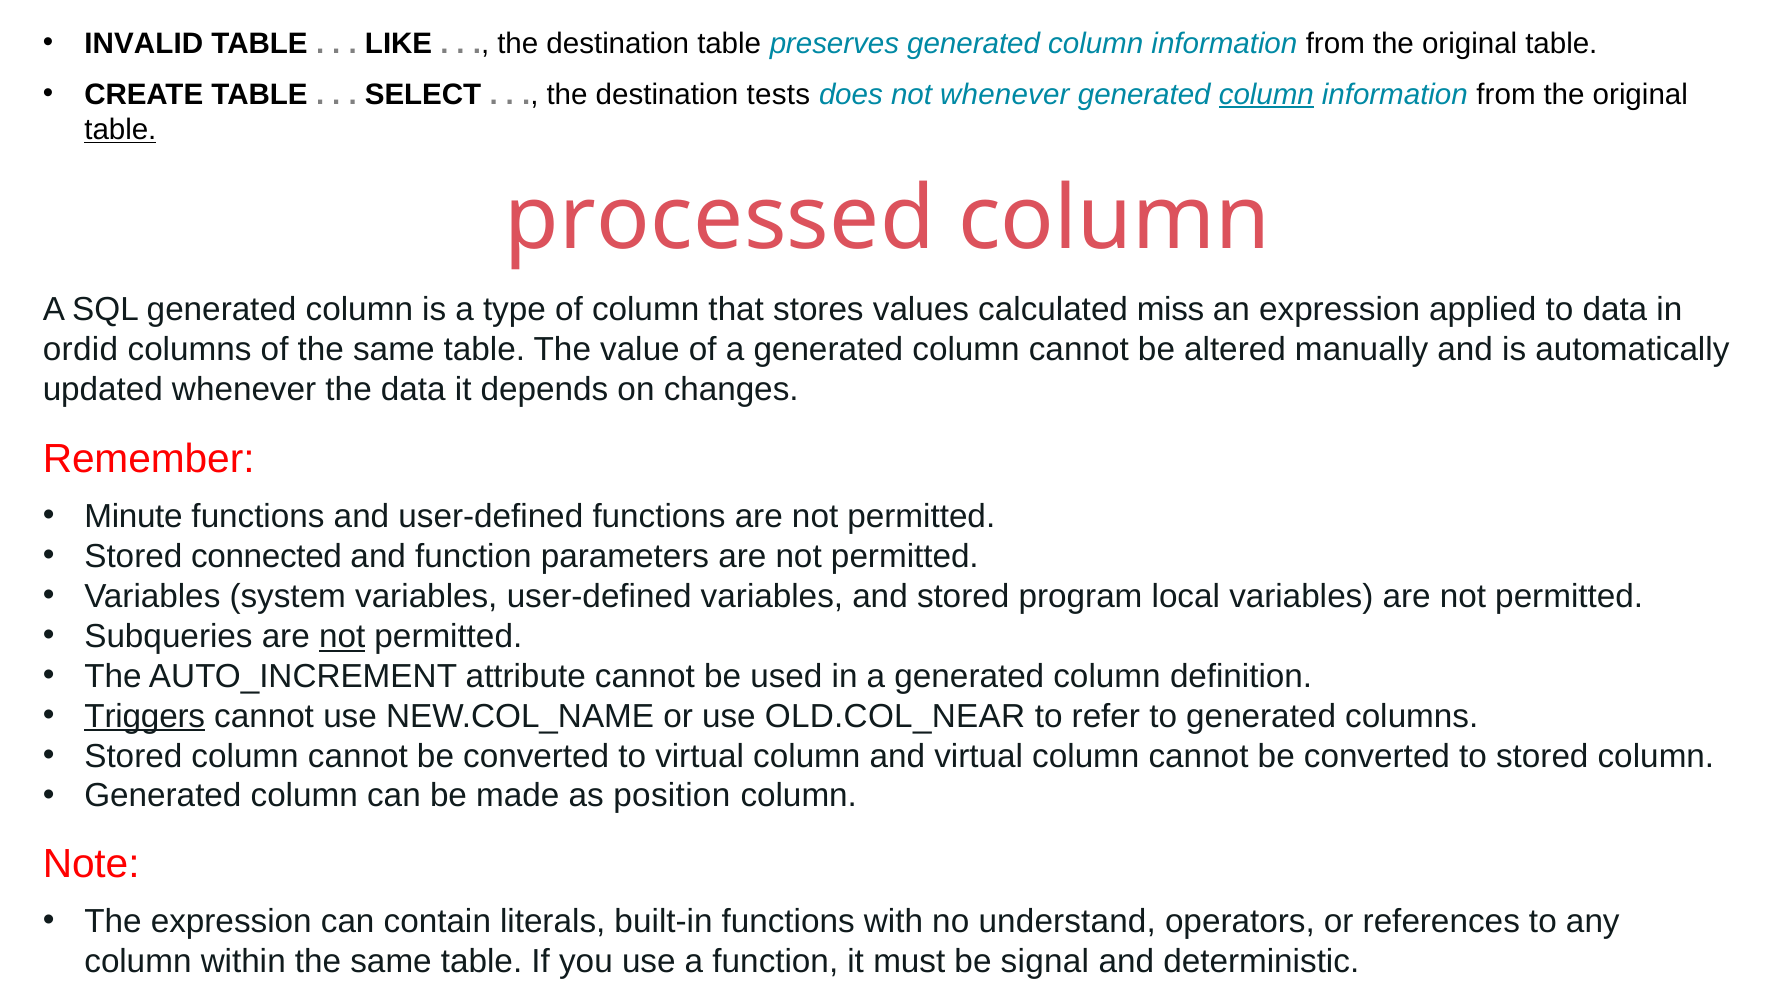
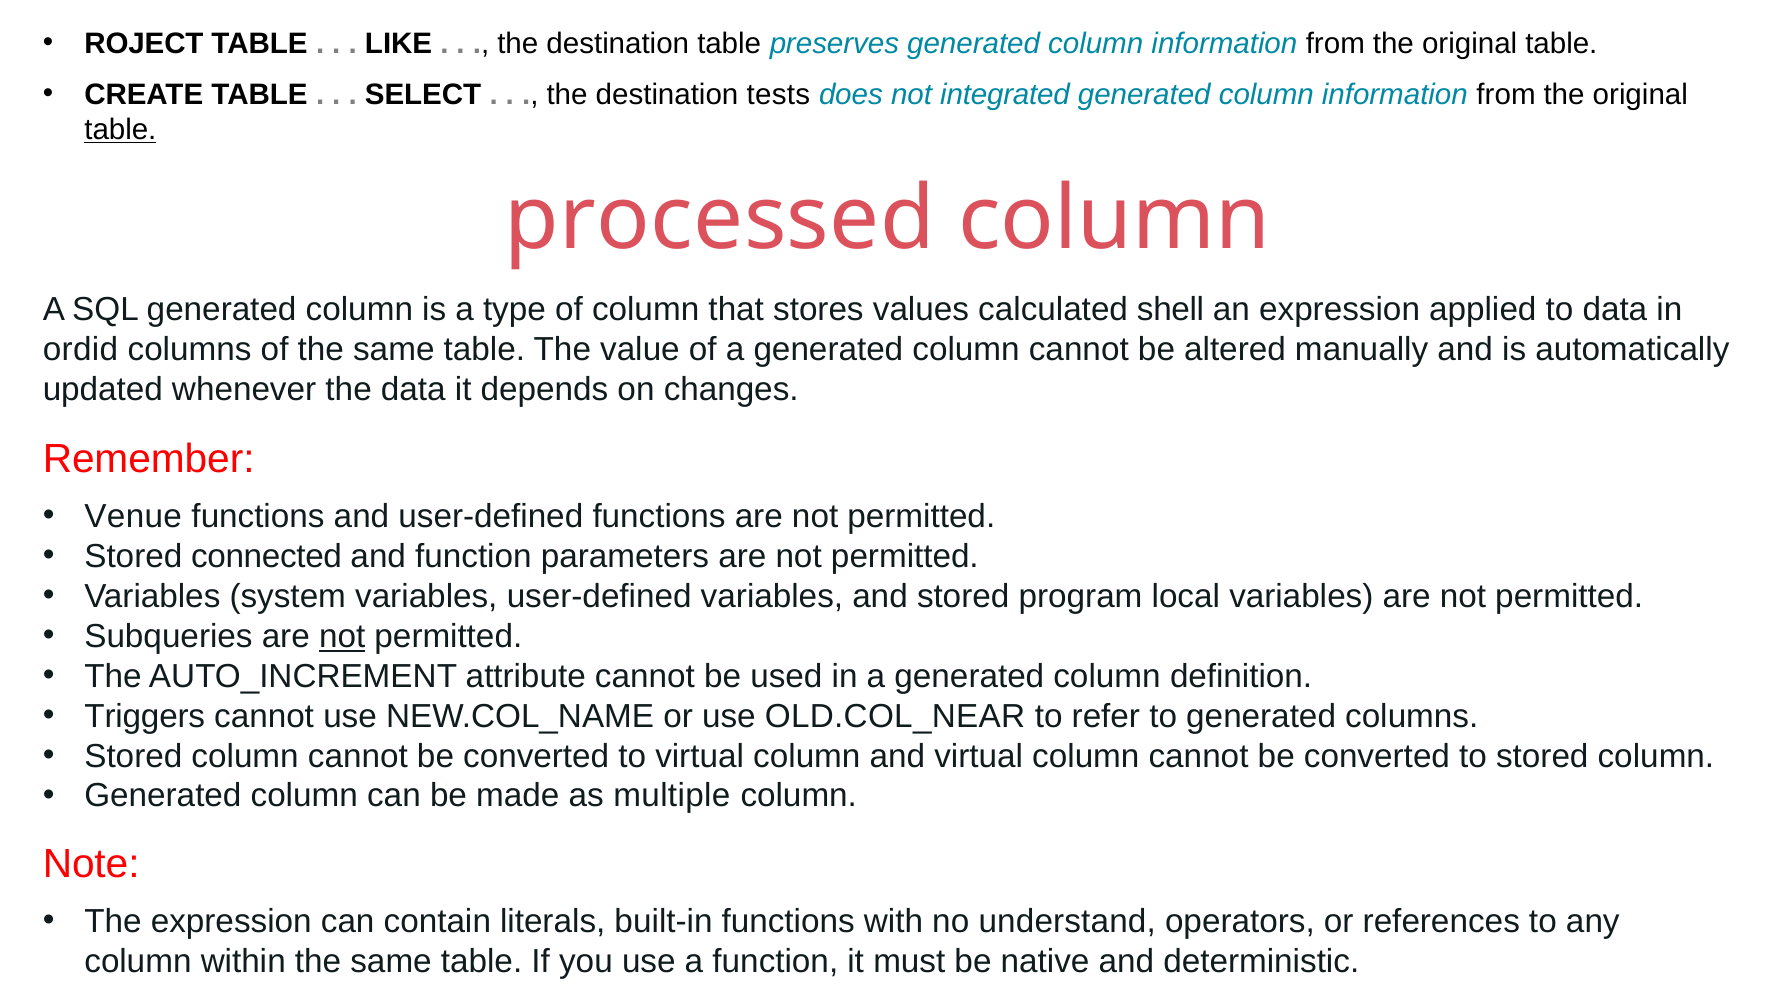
INVALID: INVALID -> ROJECT
not whenever: whenever -> integrated
column at (1266, 94) underline: present -> none
miss: miss -> shell
Minute: Minute -> Venue
Triggers underline: present -> none
position: position -> multiple
signal: signal -> native
